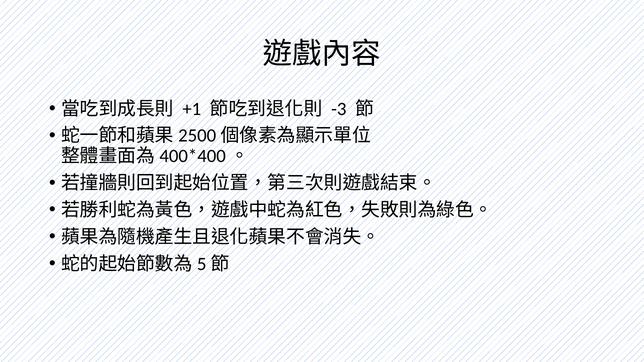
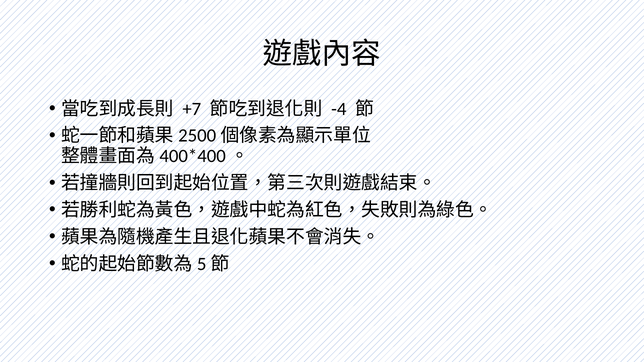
+1: +1 -> +7
-3: -3 -> -4
